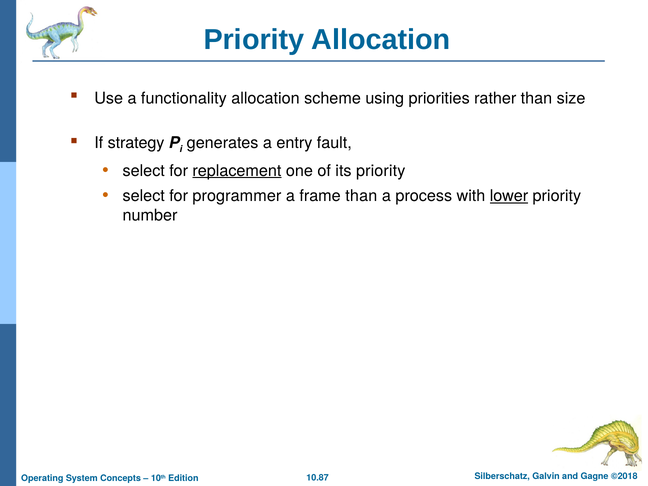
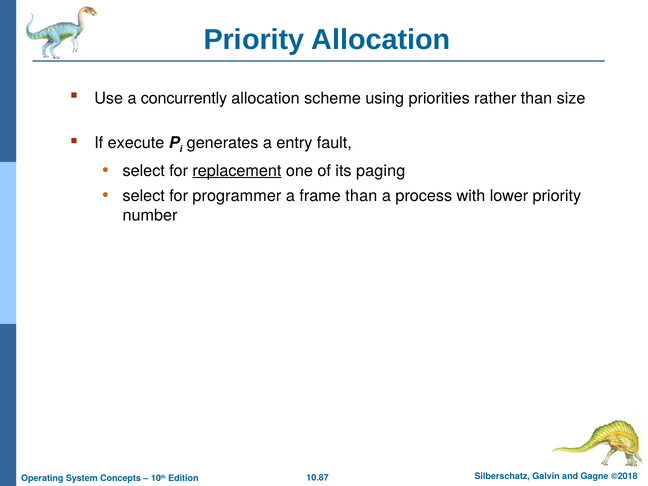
functionality: functionality -> concurrently
strategy: strategy -> execute
its priority: priority -> paging
lower underline: present -> none
